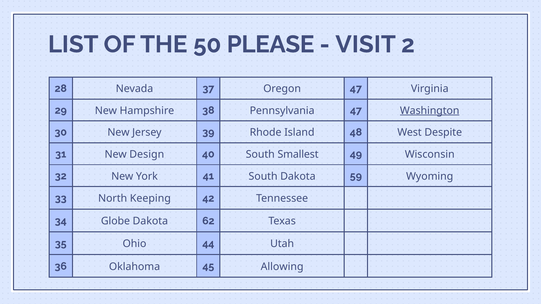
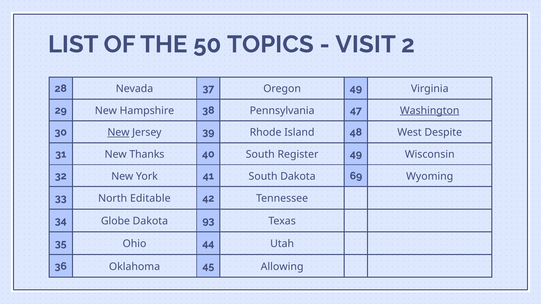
PLEASE: PLEASE -> TOPICS
Oregon 47: 47 -> 49
New at (118, 133) underline: none -> present
Design: Design -> Thanks
Smallest: Smallest -> Register
59: 59 -> 69
Keeping: Keeping -> Editable
62: 62 -> 93
